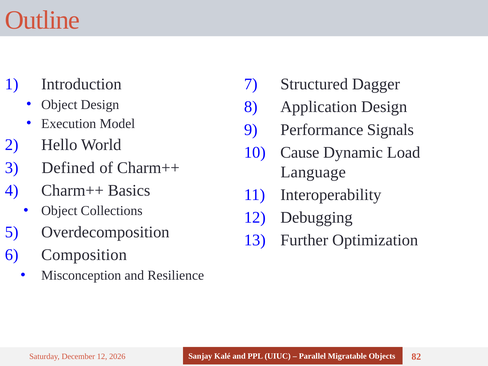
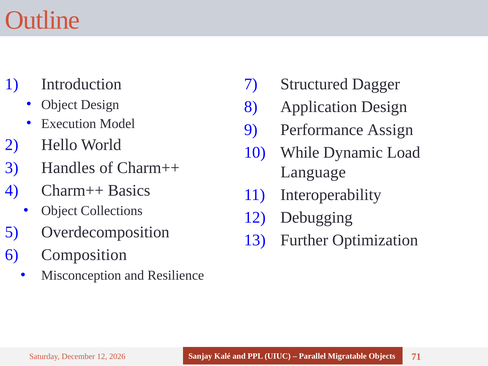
Signals: Signals -> Assign
Cause: Cause -> While
Defined: Defined -> Handles
82: 82 -> 71
